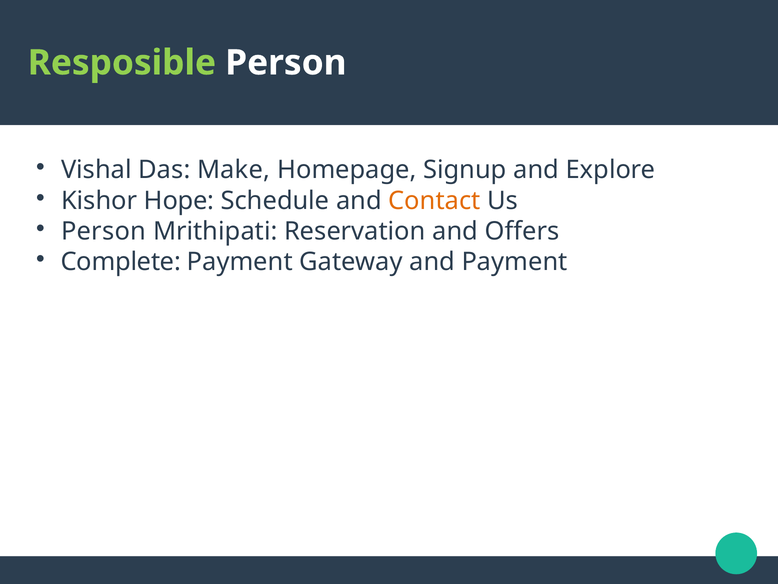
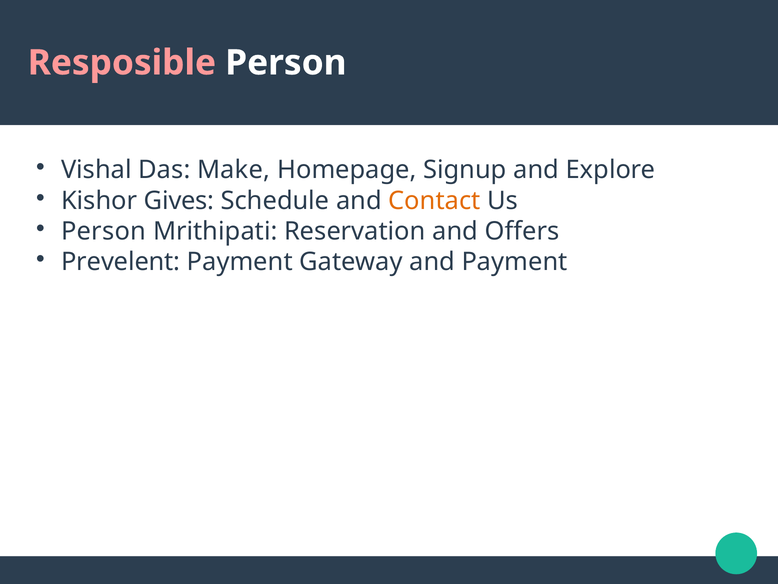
Resposible colour: light green -> pink
Hope: Hope -> Gives
Complete: Complete -> Prevelent
